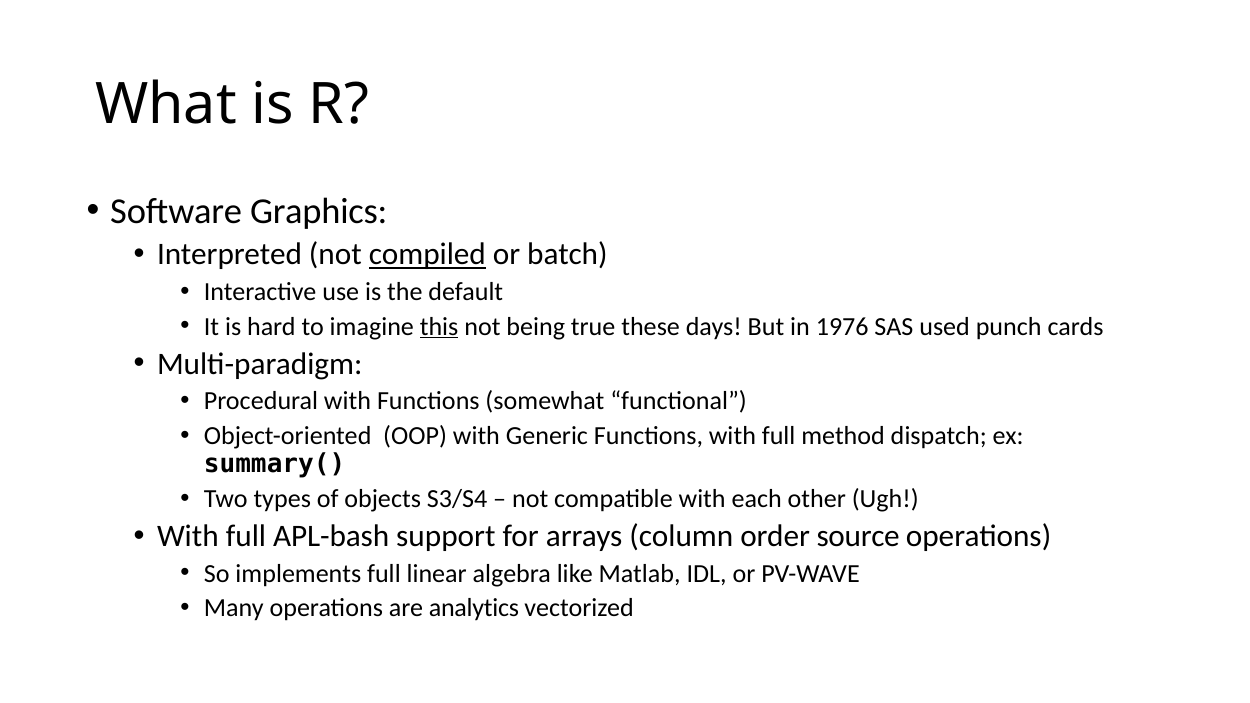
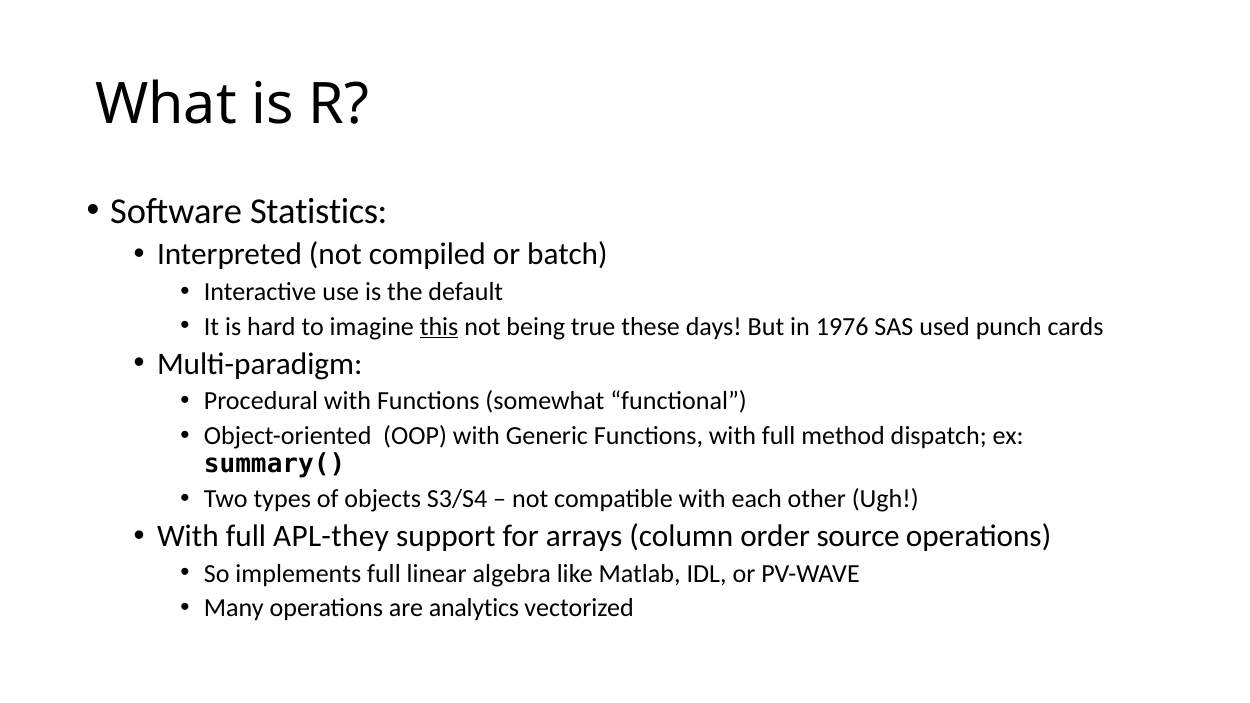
Graphics: Graphics -> Statistics
compiled underline: present -> none
APL-bash: APL-bash -> APL-they
